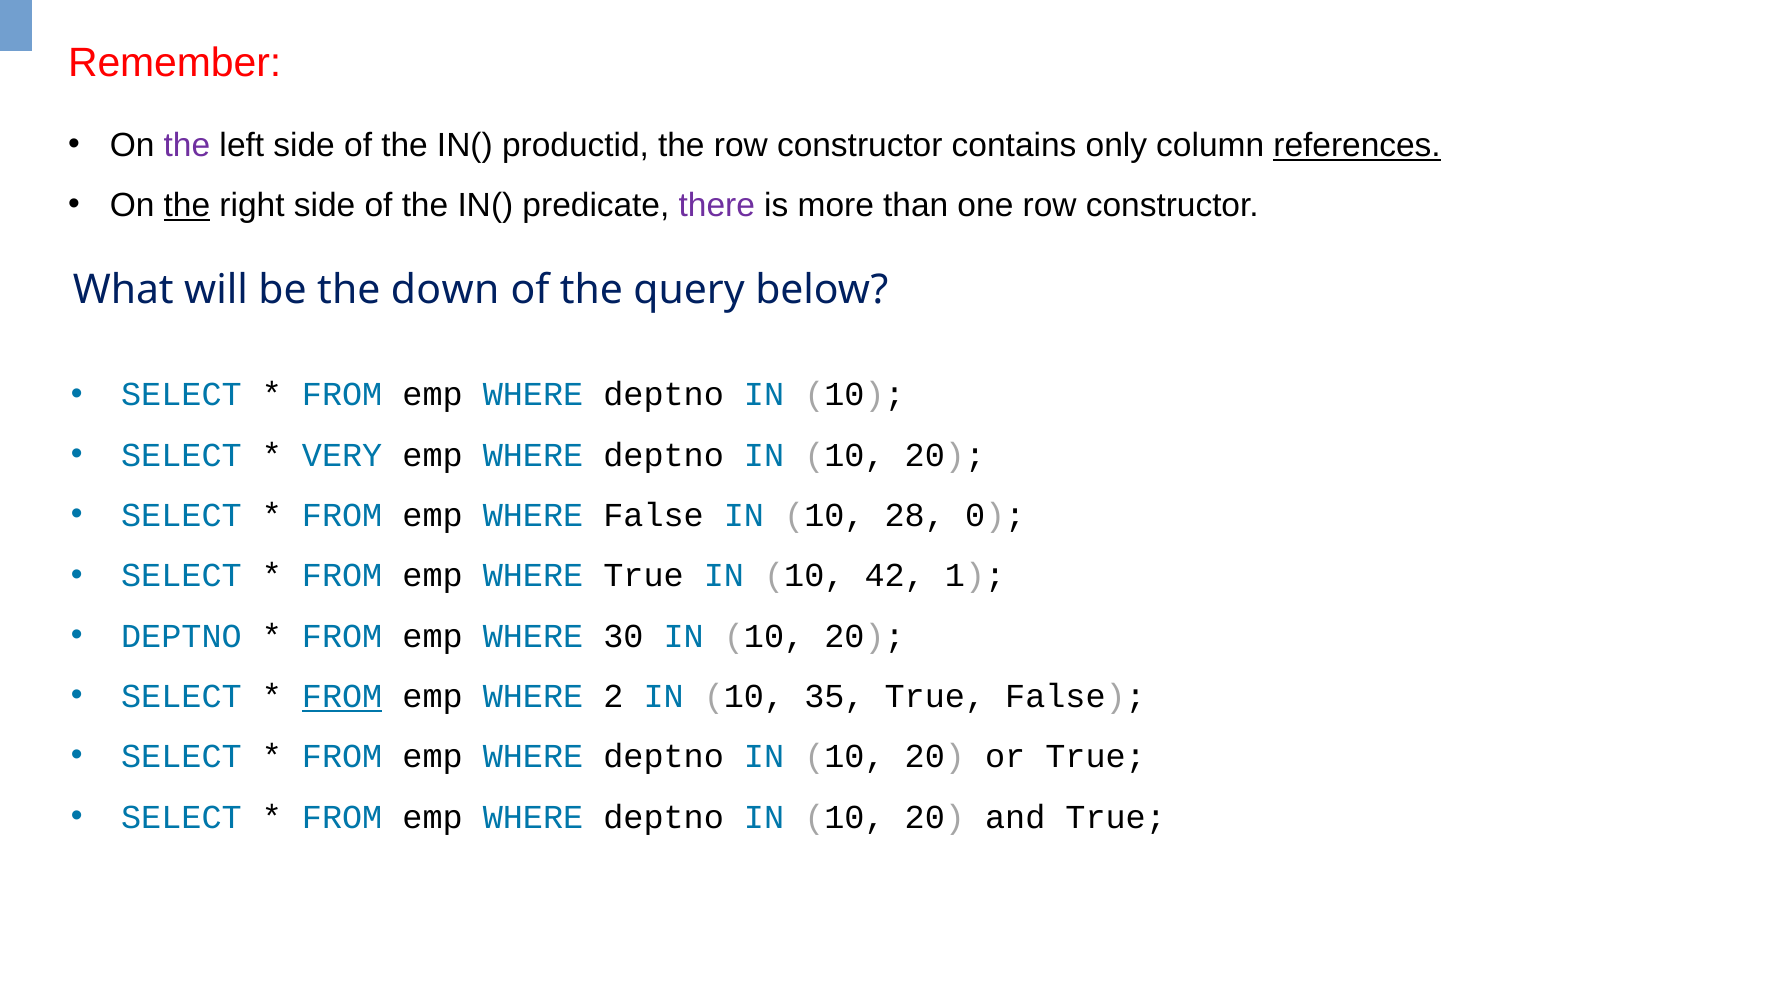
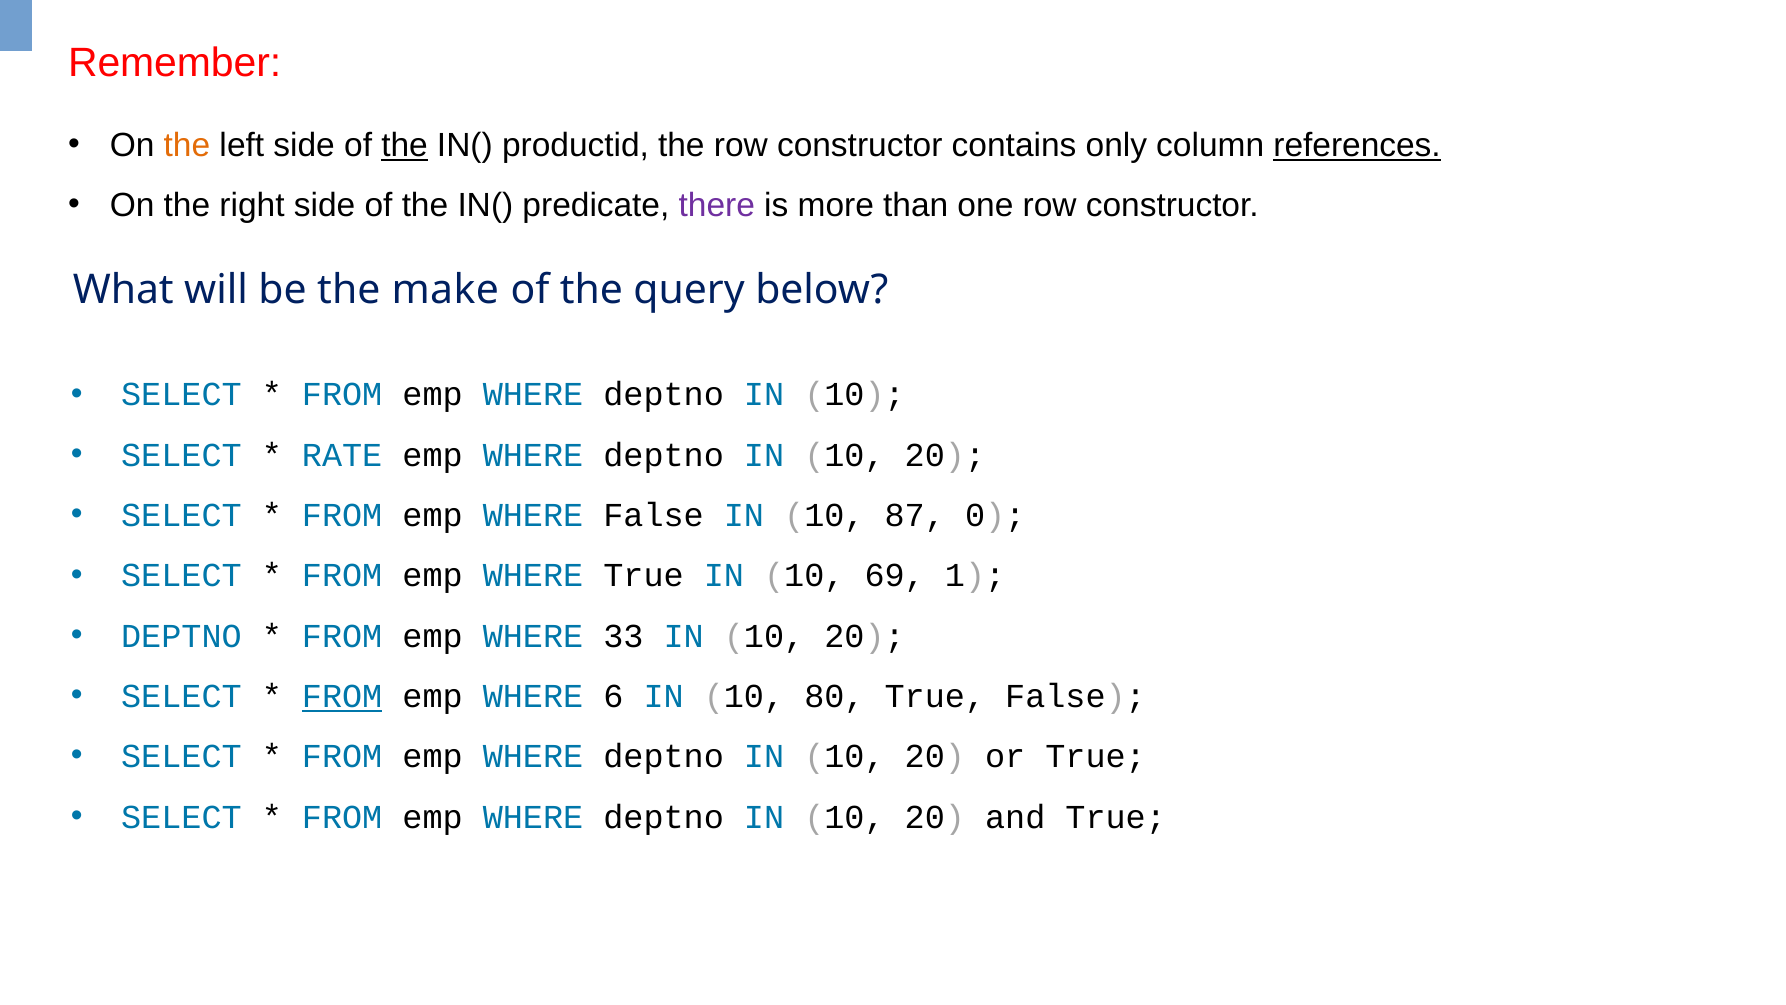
the at (187, 145) colour: purple -> orange
the at (405, 145) underline: none -> present
the at (187, 206) underline: present -> none
down: down -> make
VERY: VERY -> RATE
28: 28 -> 87
42: 42 -> 69
30: 30 -> 33
2: 2 -> 6
35: 35 -> 80
